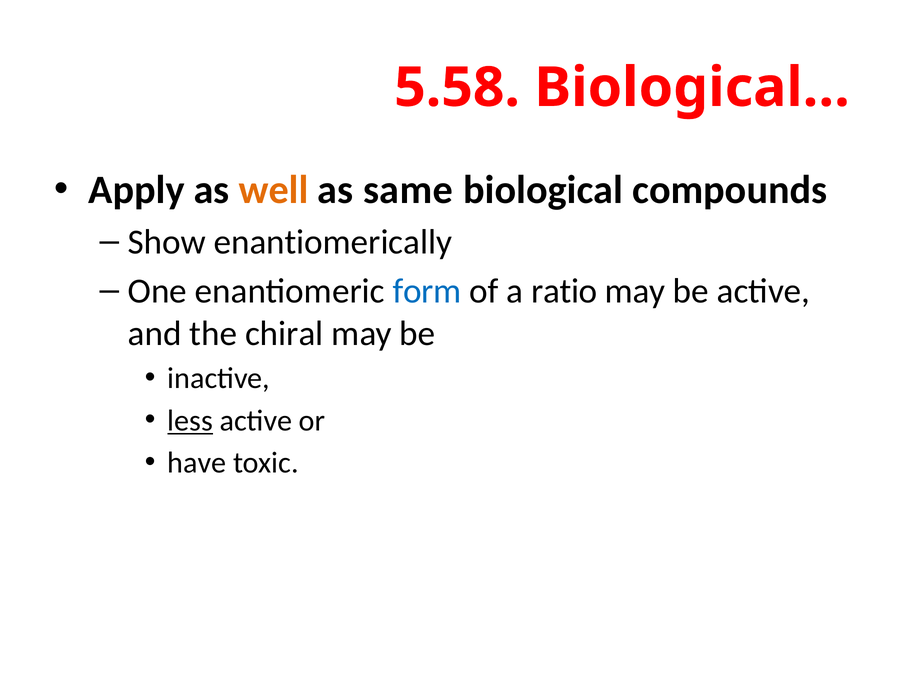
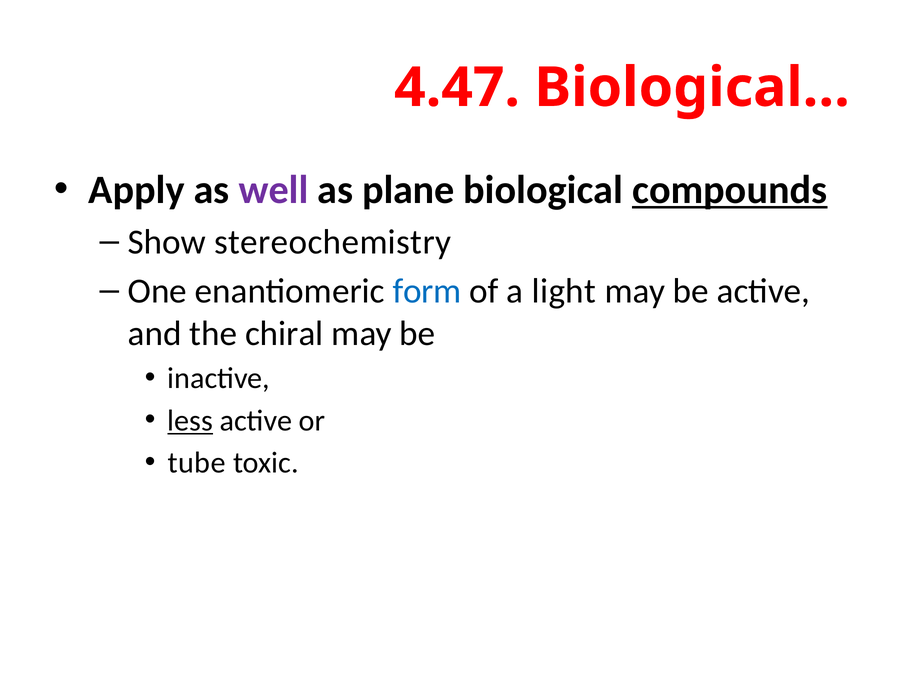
5.58: 5.58 -> 4.47
well colour: orange -> purple
same: same -> plane
compounds underline: none -> present
enantiomerically: enantiomerically -> stereochemistry
ratio: ratio -> light
have: have -> tube
